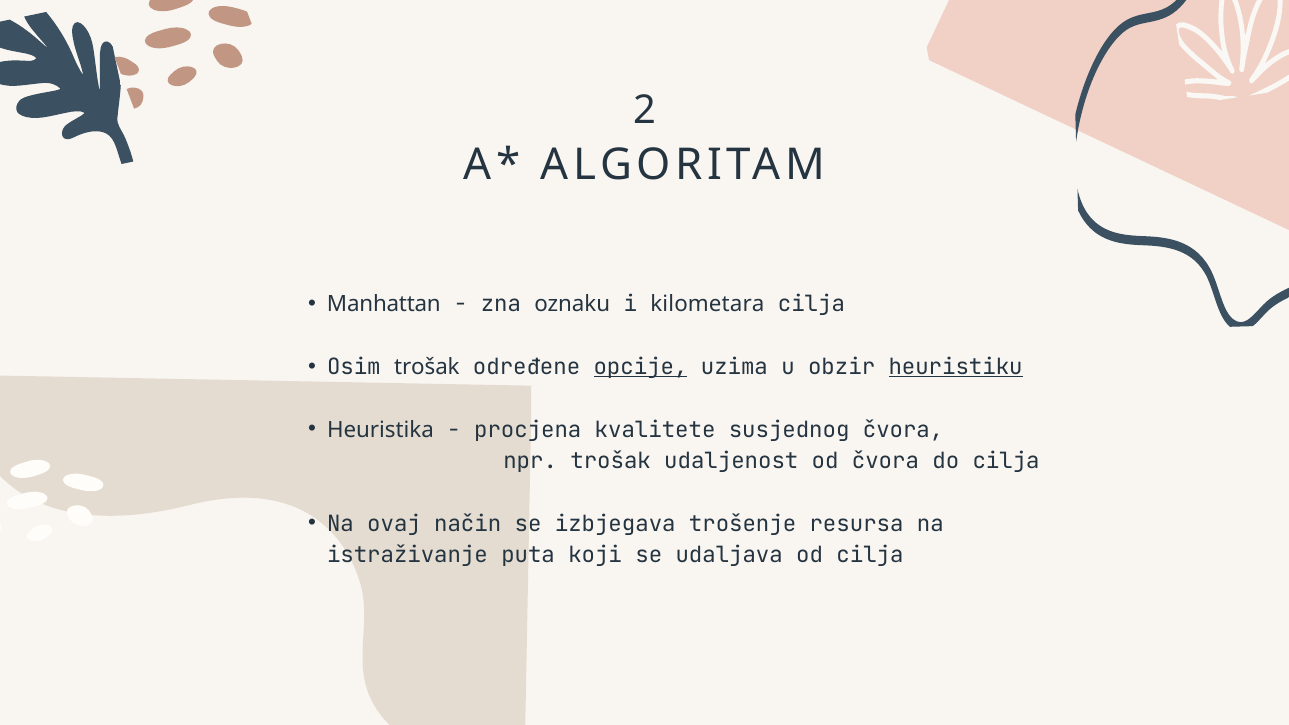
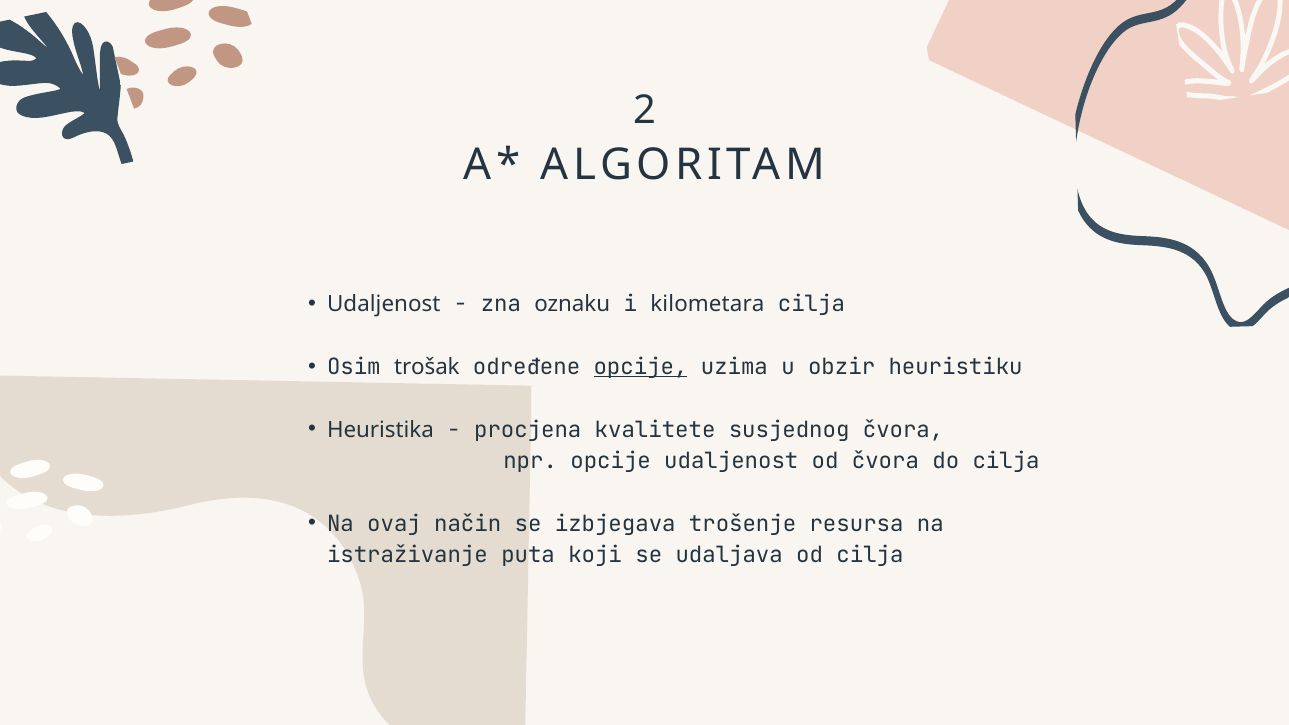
Manhattan at (384, 305): Manhattan -> Udaljenost
heuristiku underline: present -> none
npr trošak: trošak -> opcije
